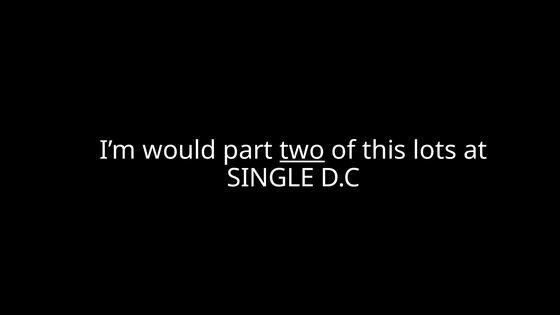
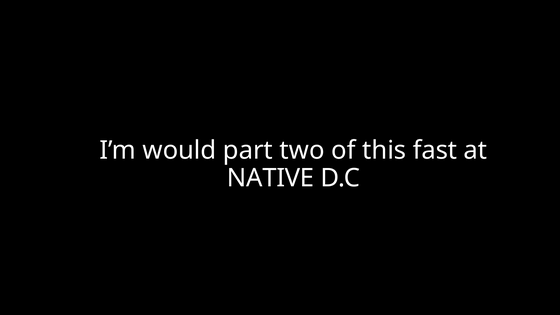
two underline: present -> none
lots: lots -> fast
SINGLE: SINGLE -> NATIVE
